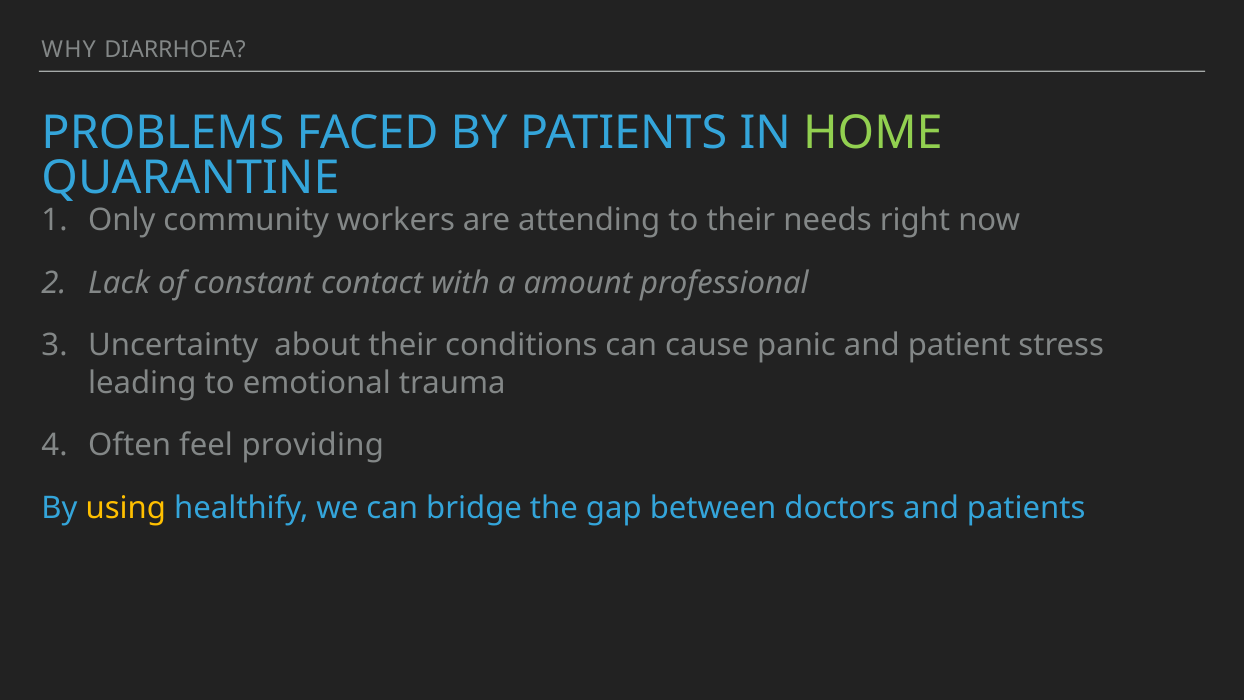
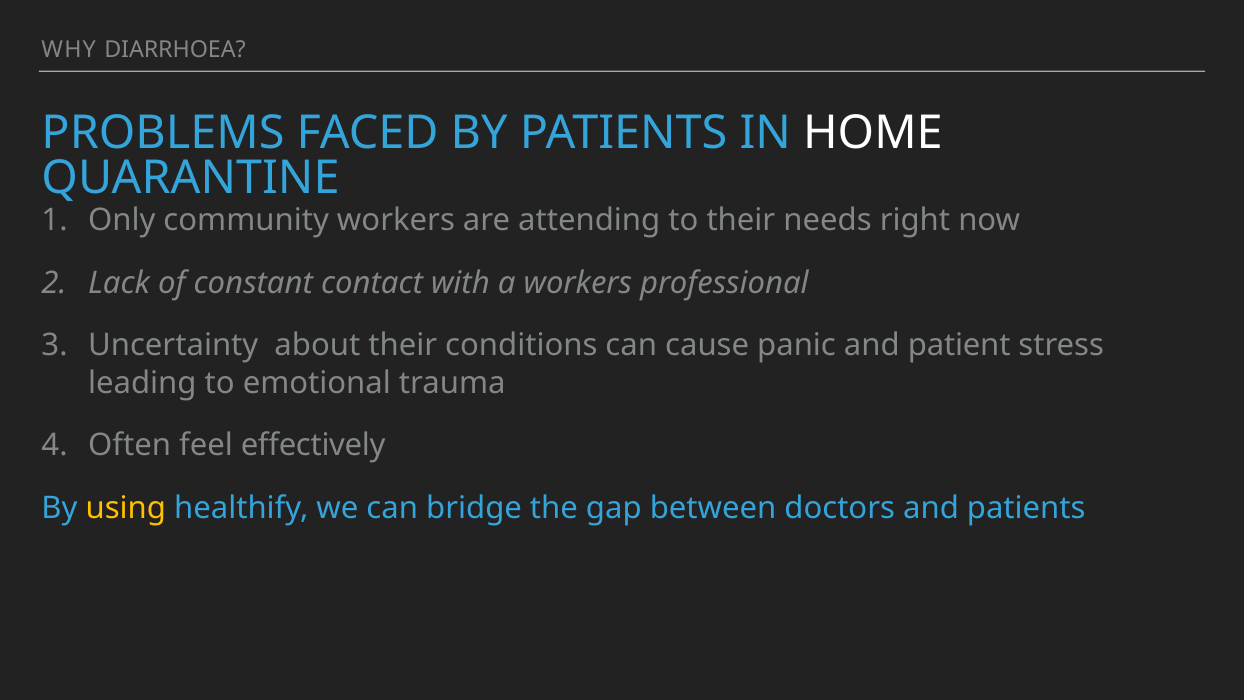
HOME colour: light green -> white
a amount: amount -> workers
providing: providing -> effectively
